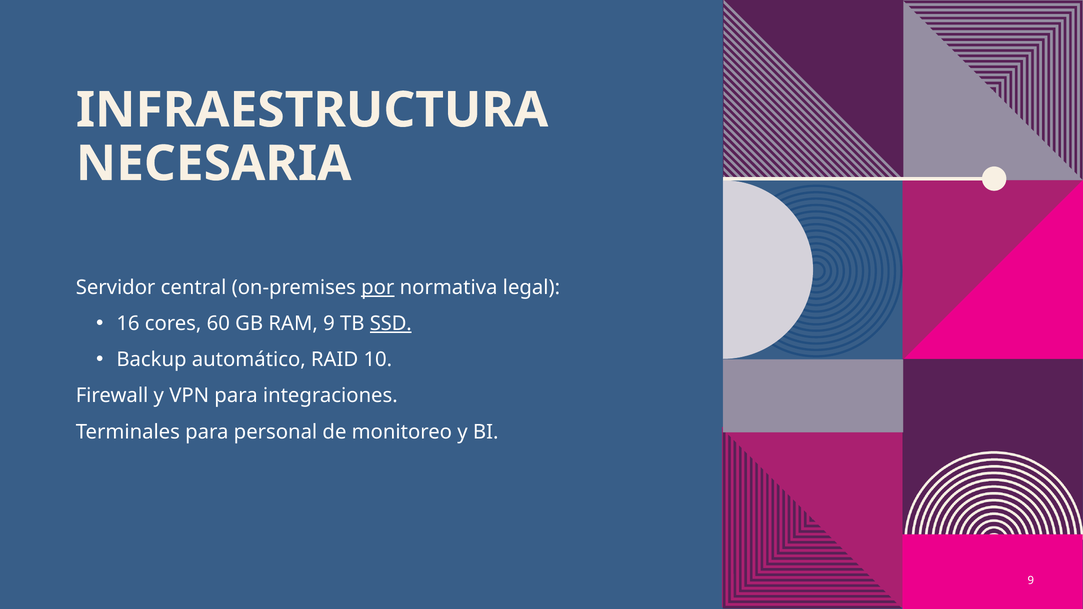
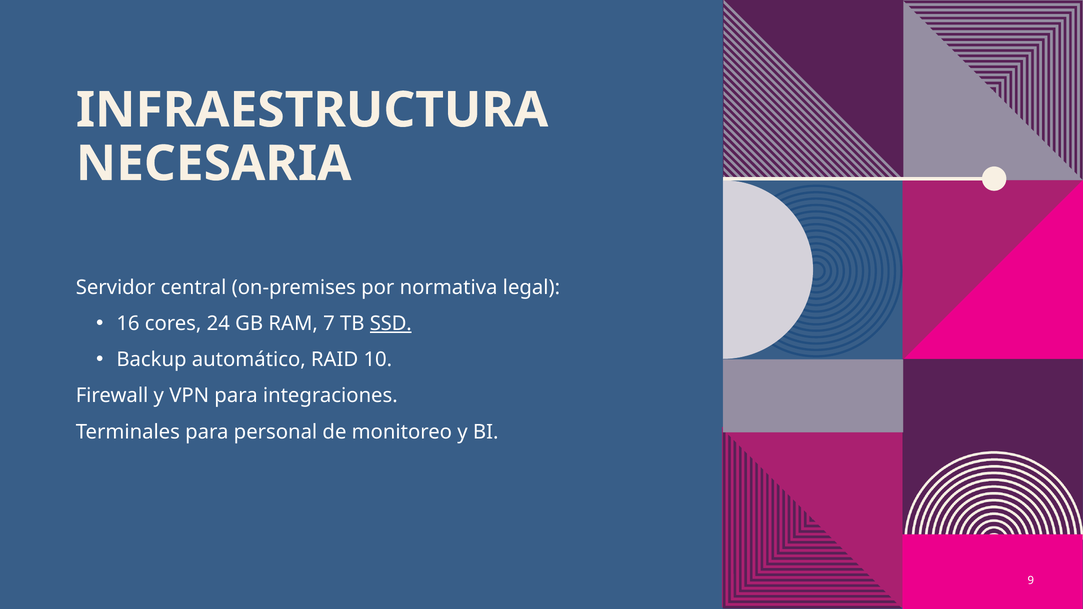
por underline: present -> none
60: 60 -> 24
RAM 9: 9 -> 7
